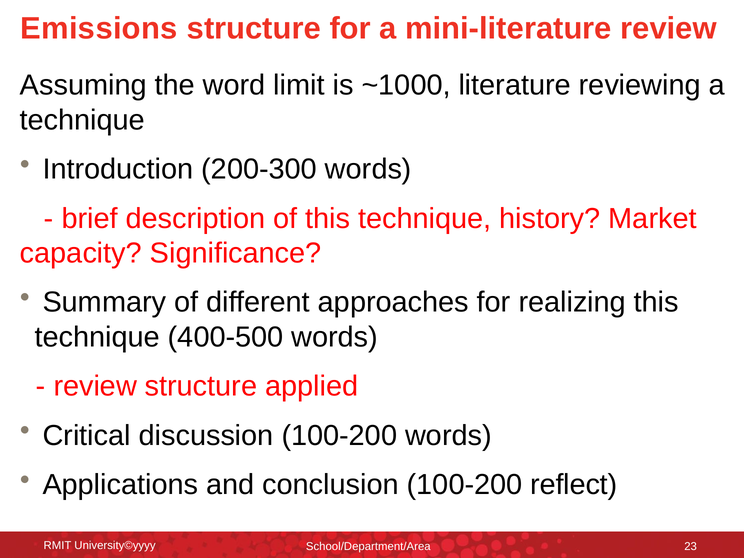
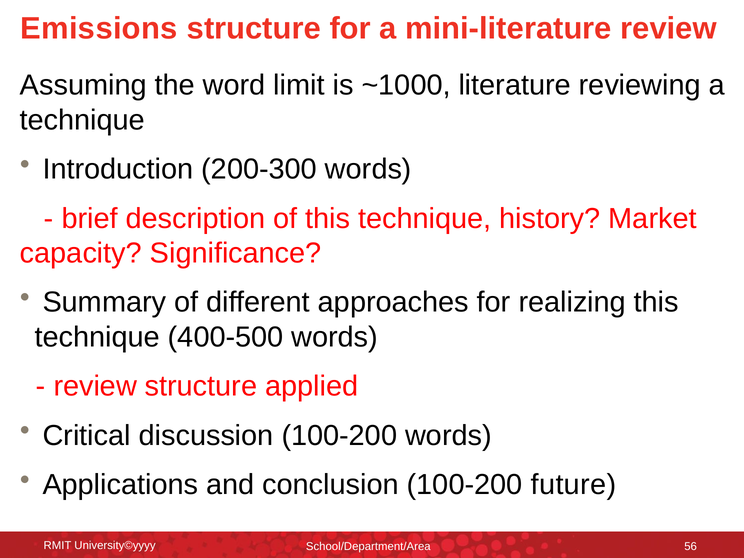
reflect: reflect -> future
23: 23 -> 56
